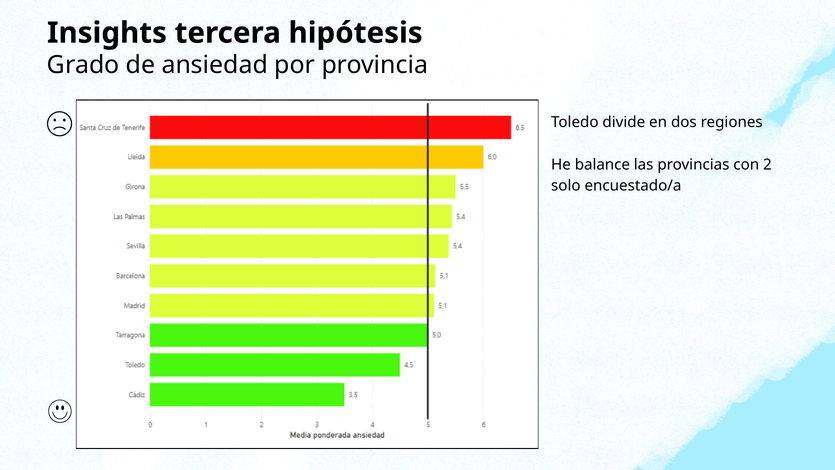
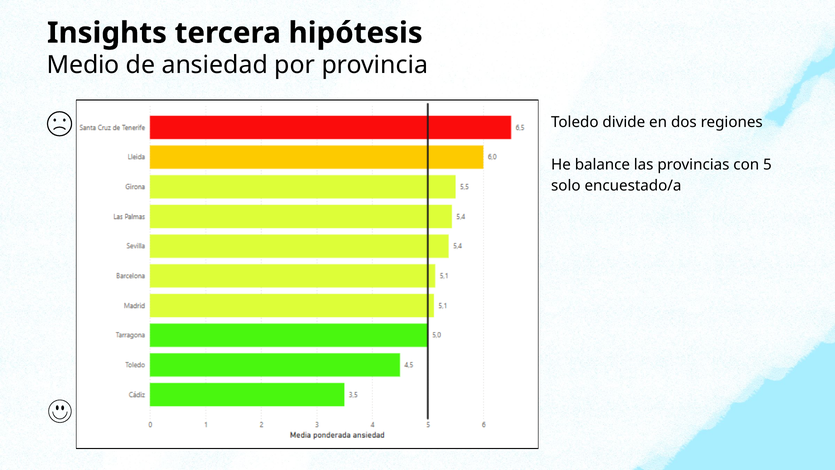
Grado: Grado -> Medio
2: 2 -> 5
